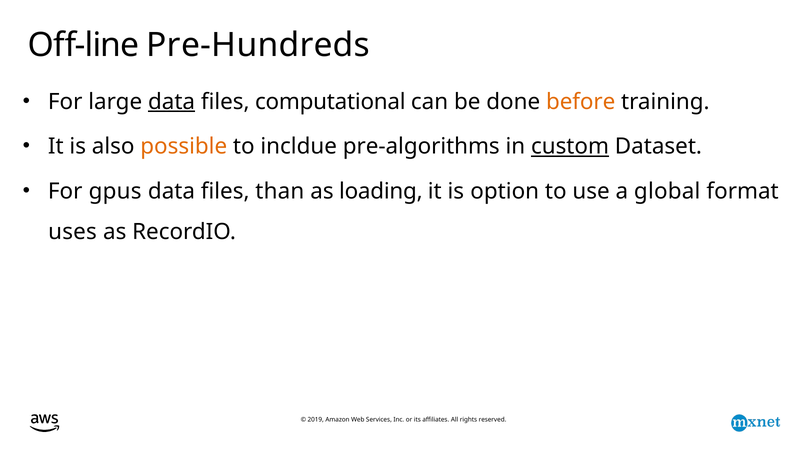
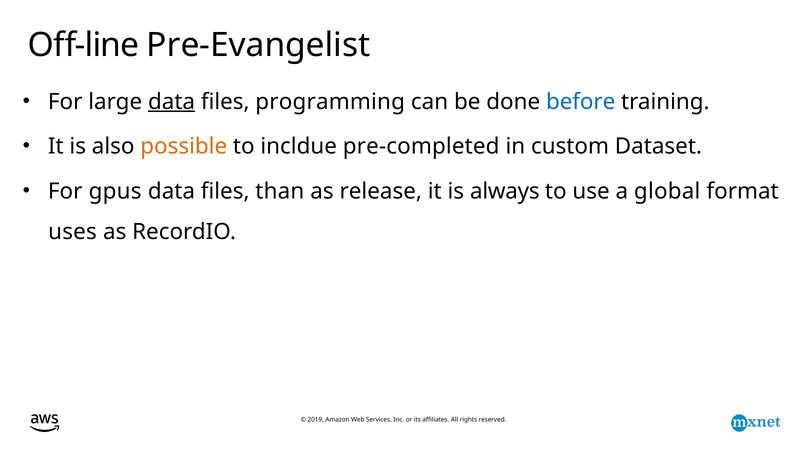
Pre-Hundreds: Pre-Hundreds -> Pre-Evangelist
computational: computational -> programming
before colour: orange -> blue
pre-algorithms: pre-algorithms -> pre-completed
custom underline: present -> none
loading: loading -> release
option: option -> always
